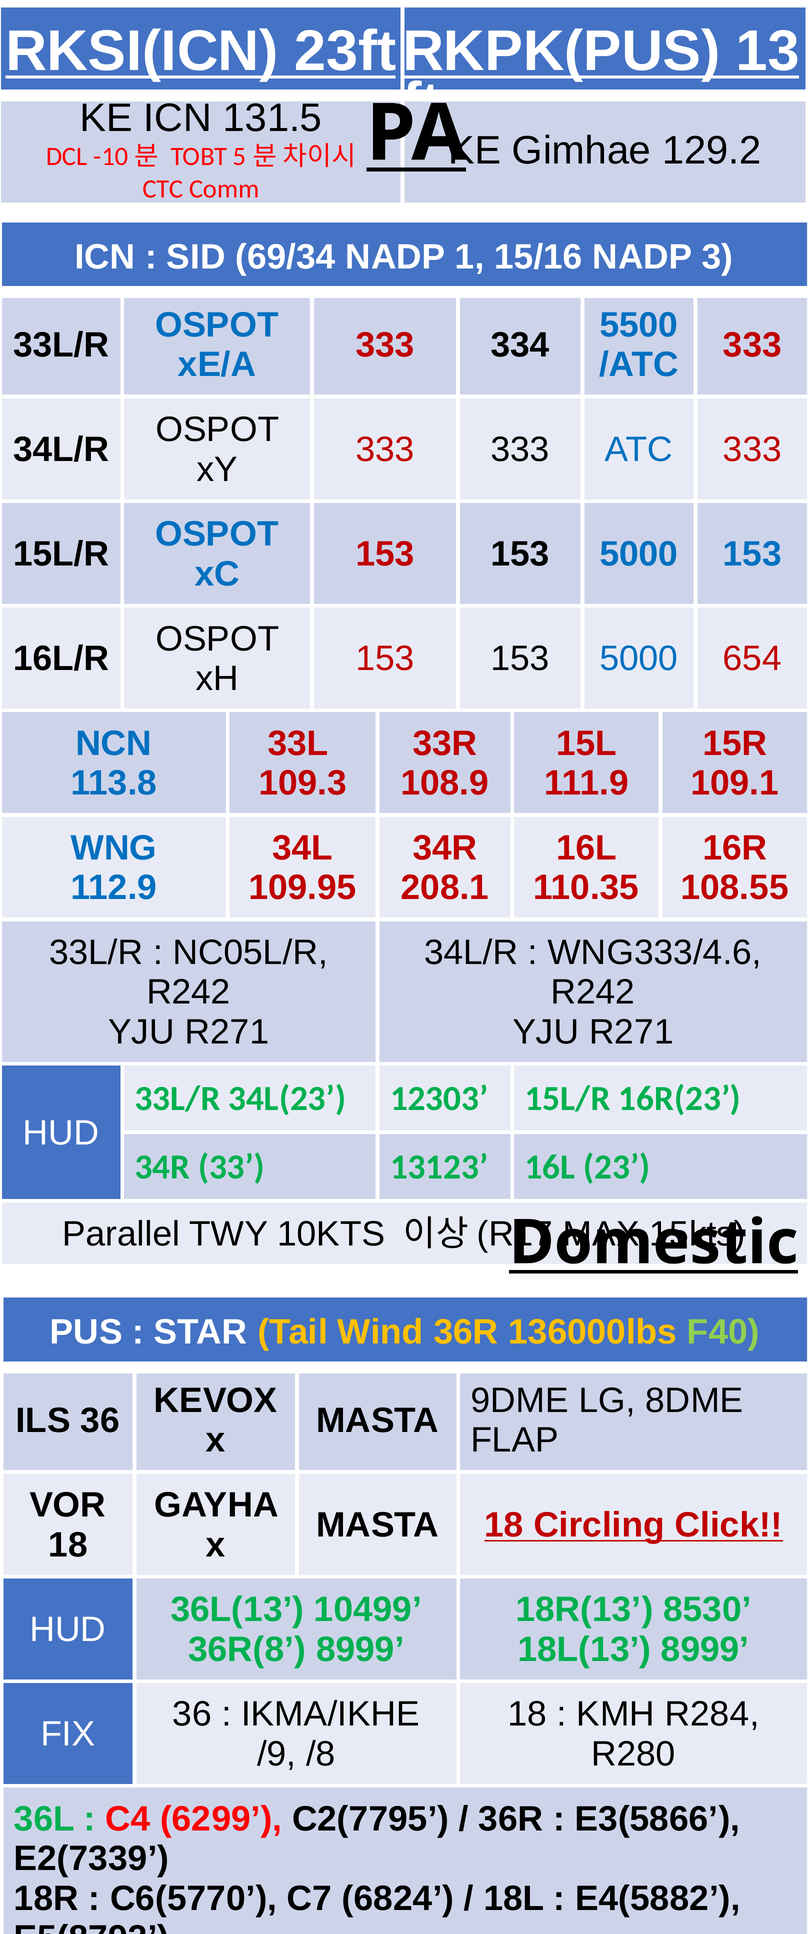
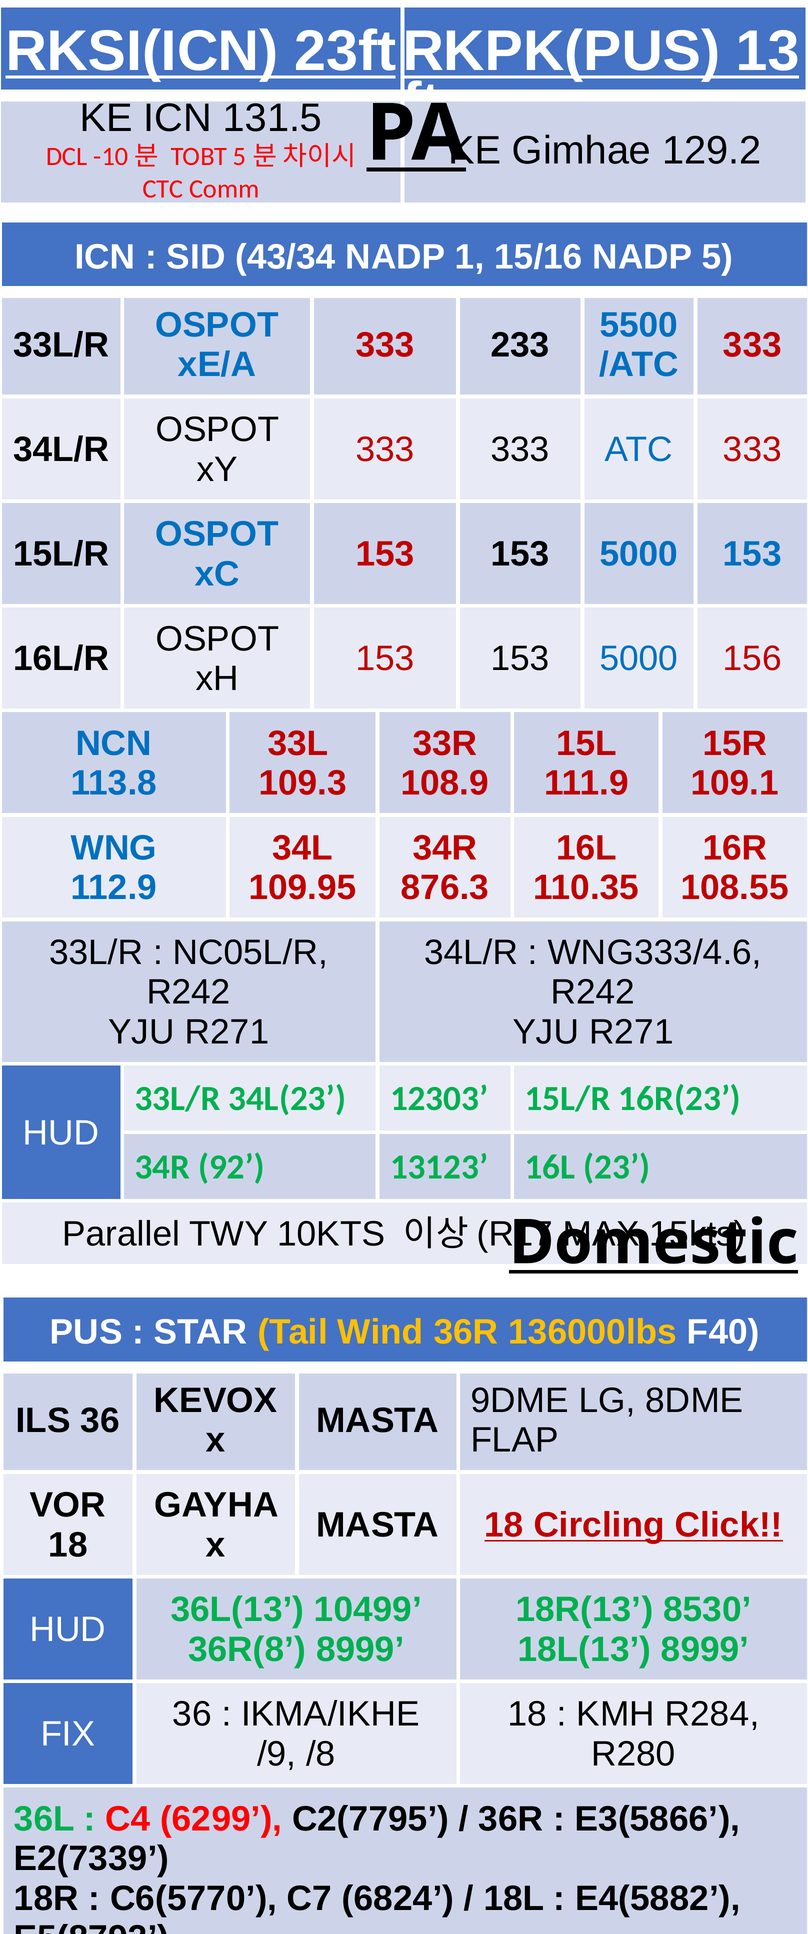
69/34: 69/34 -> 43/34
NADP 3: 3 -> 5
334: 334 -> 233
654: 654 -> 156
208.1: 208.1 -> 876.3
33: 33 -> 92
F40 colour: light green -> white
